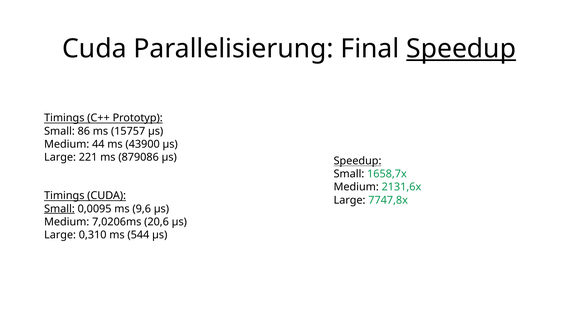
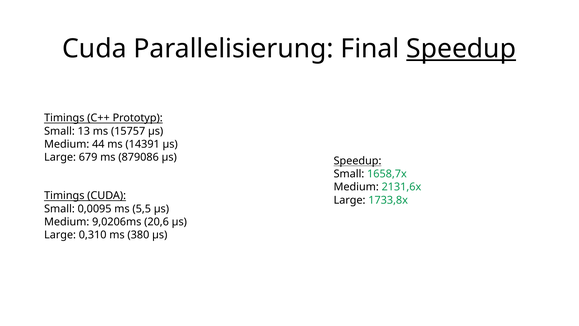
86: 86 -> 13
43900: 43900 -> 14391
221: 221 -> 679
7747,8x: 7747,8x -> 1733,8x
Small at (59, 209) underline: present -> none
9,6: 9,6 -> 5,5
7,0206ms: 7,0206ms -> 9,0206ms
544: 544 -> 380
